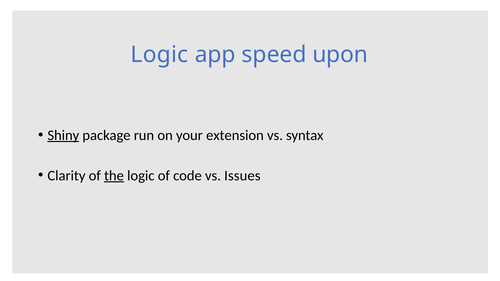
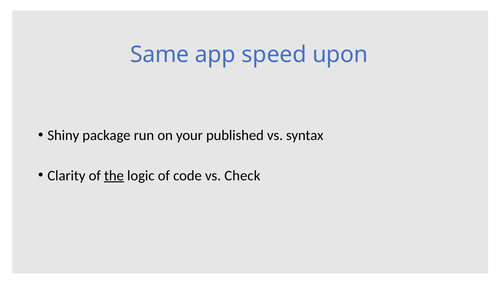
Logic at (159, 55): Logic -> Same
Shiny underline: present -> none
extension: extension -> published
Issues: Issues -> Check
